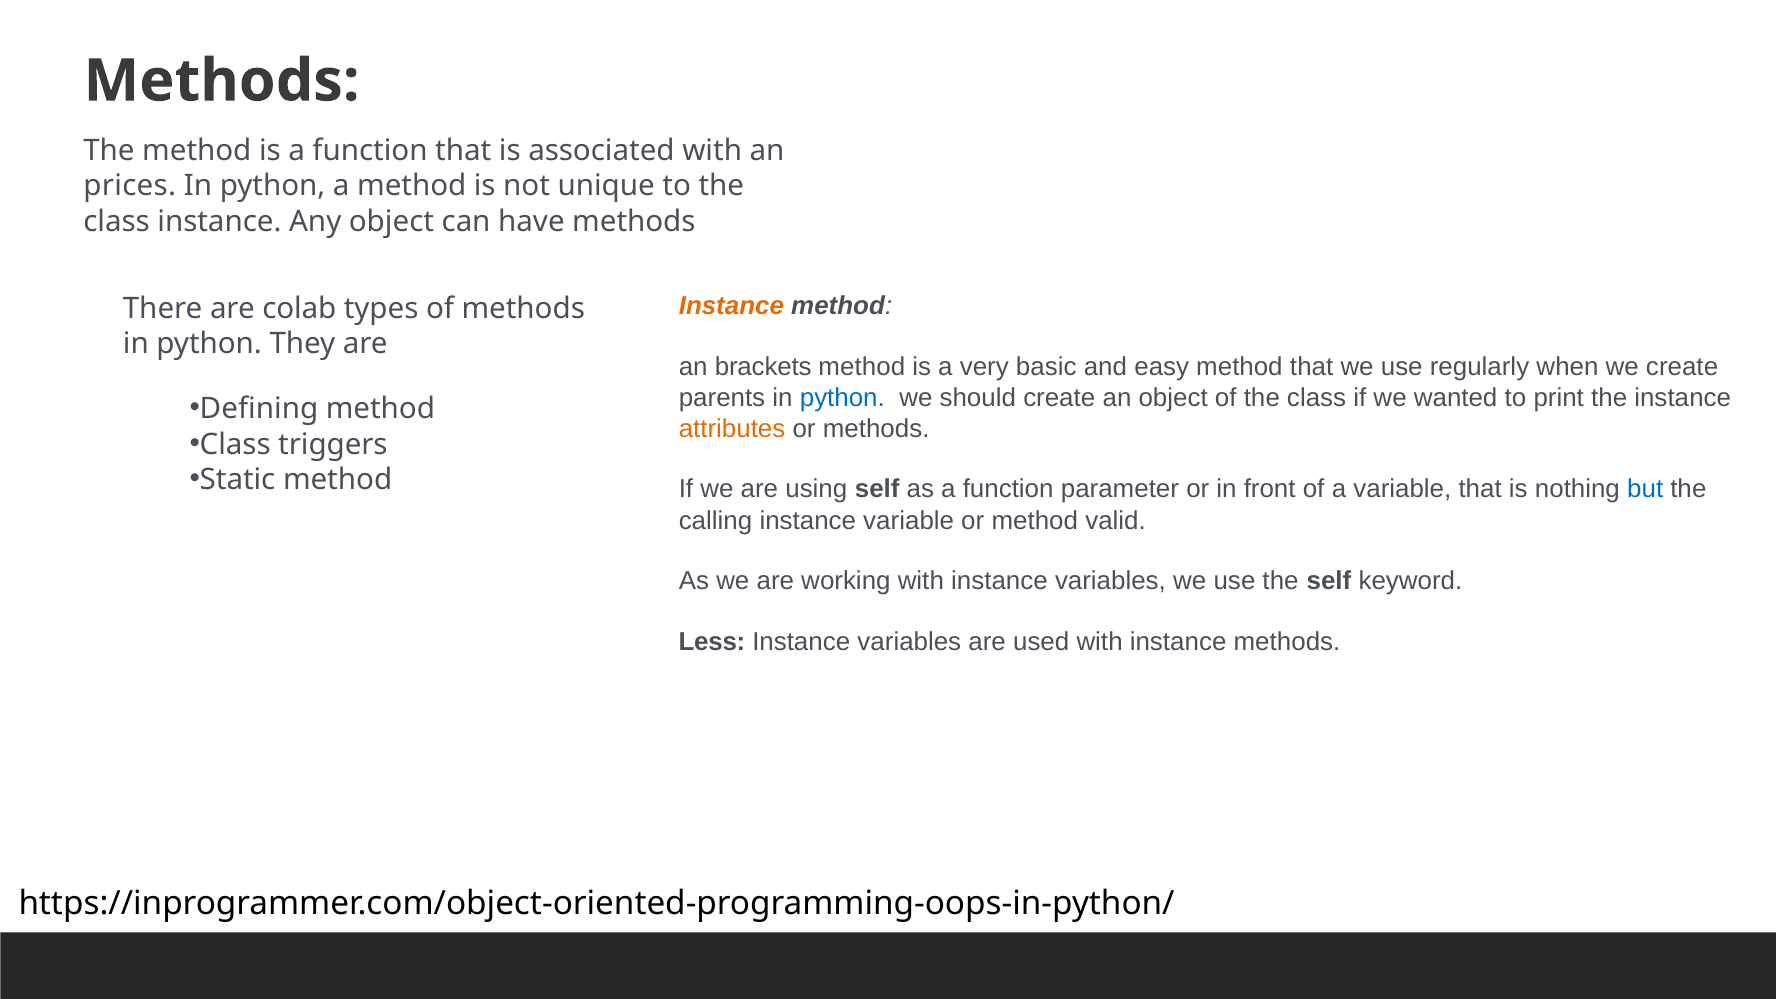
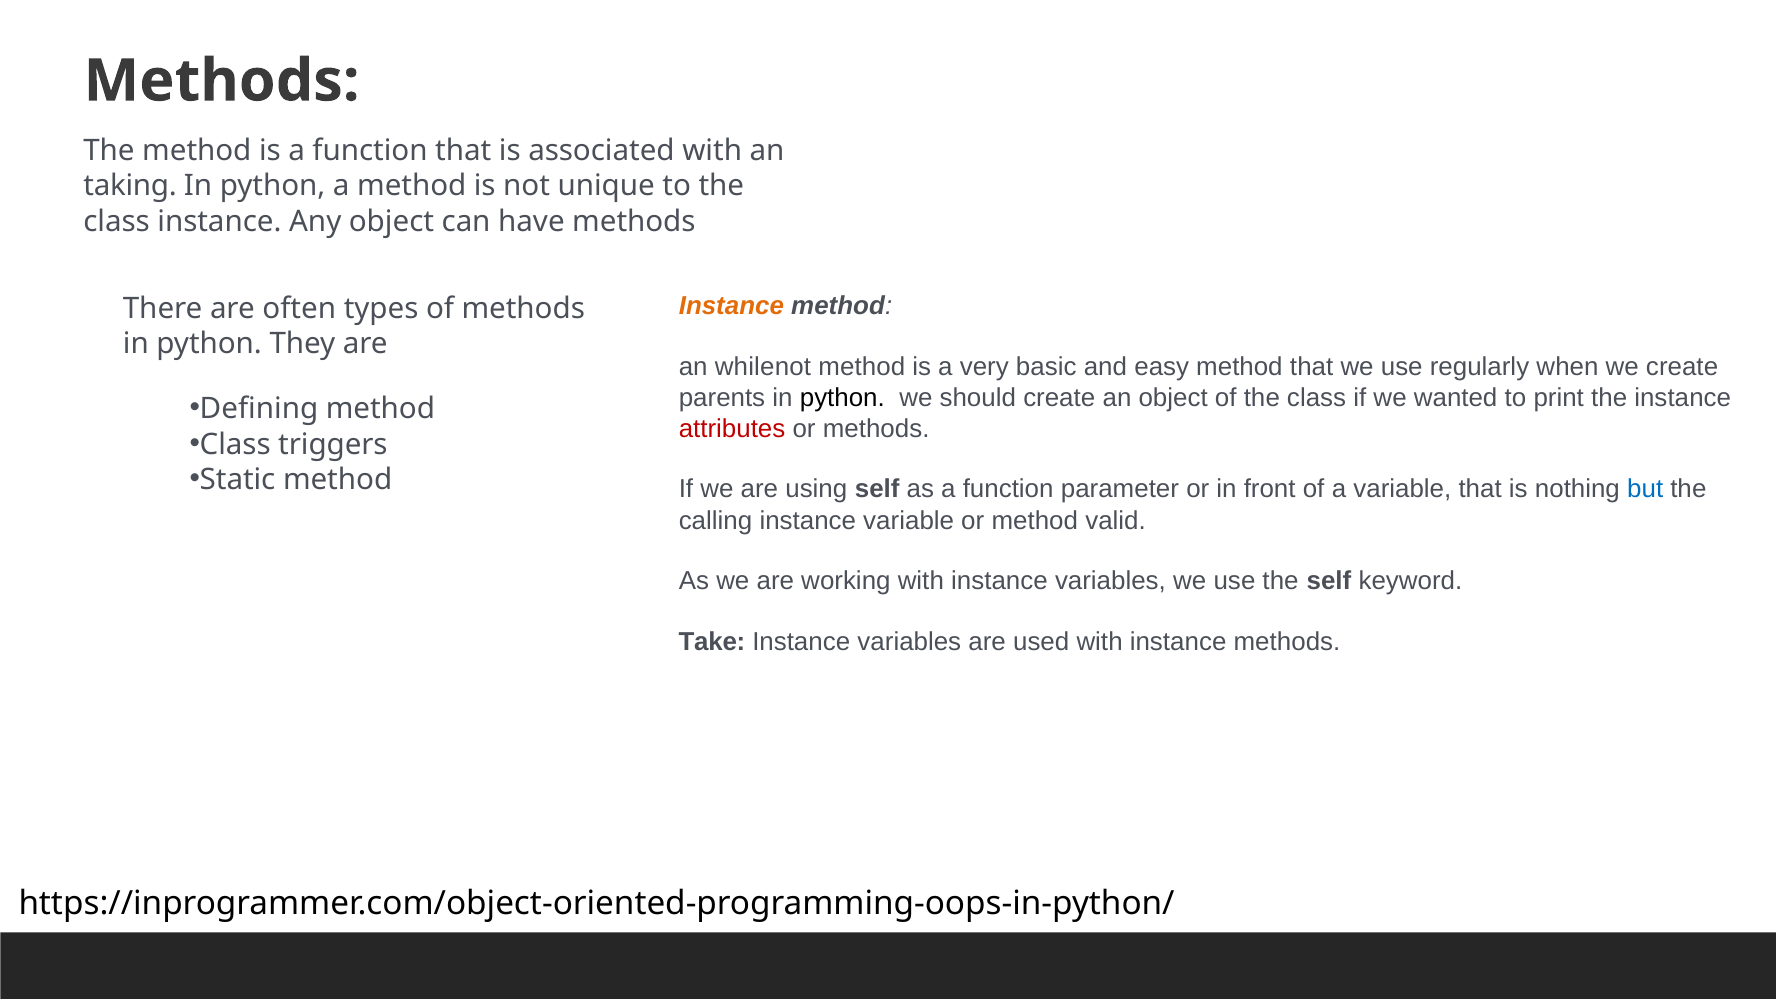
prices: prices -> taking
colab: colab -> often
brackets: brackets -> whilenot
python at (842, 398) colour: blue -> black
attributes colour: orange -> red
Less: Less -> Take
